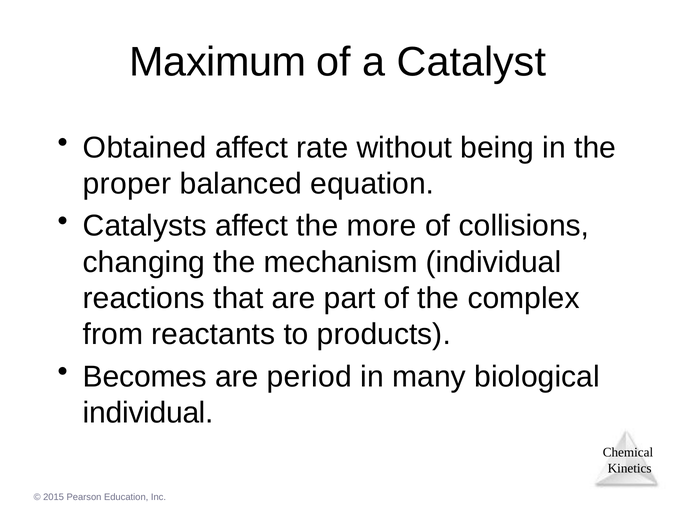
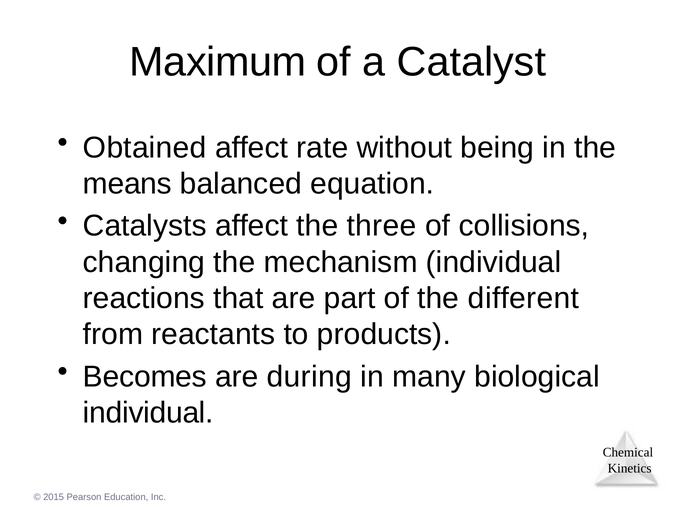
proper: proper -> means
more: more -> three
complex: complex -> different
period: period -> during
